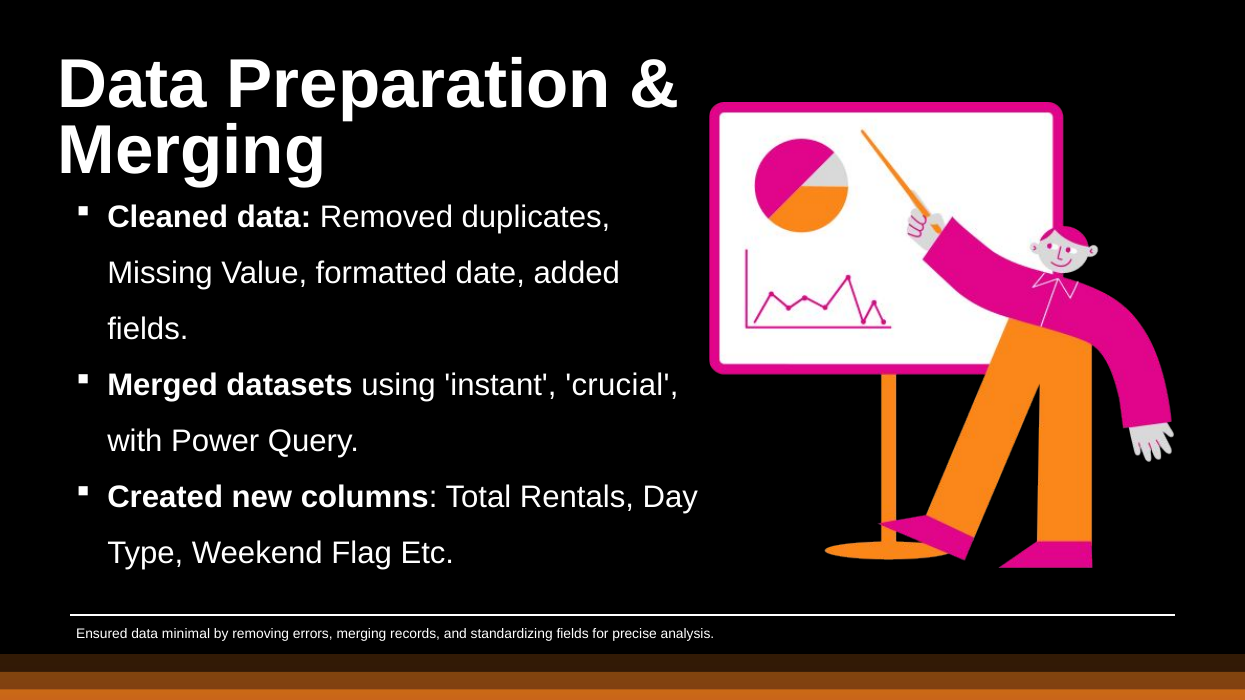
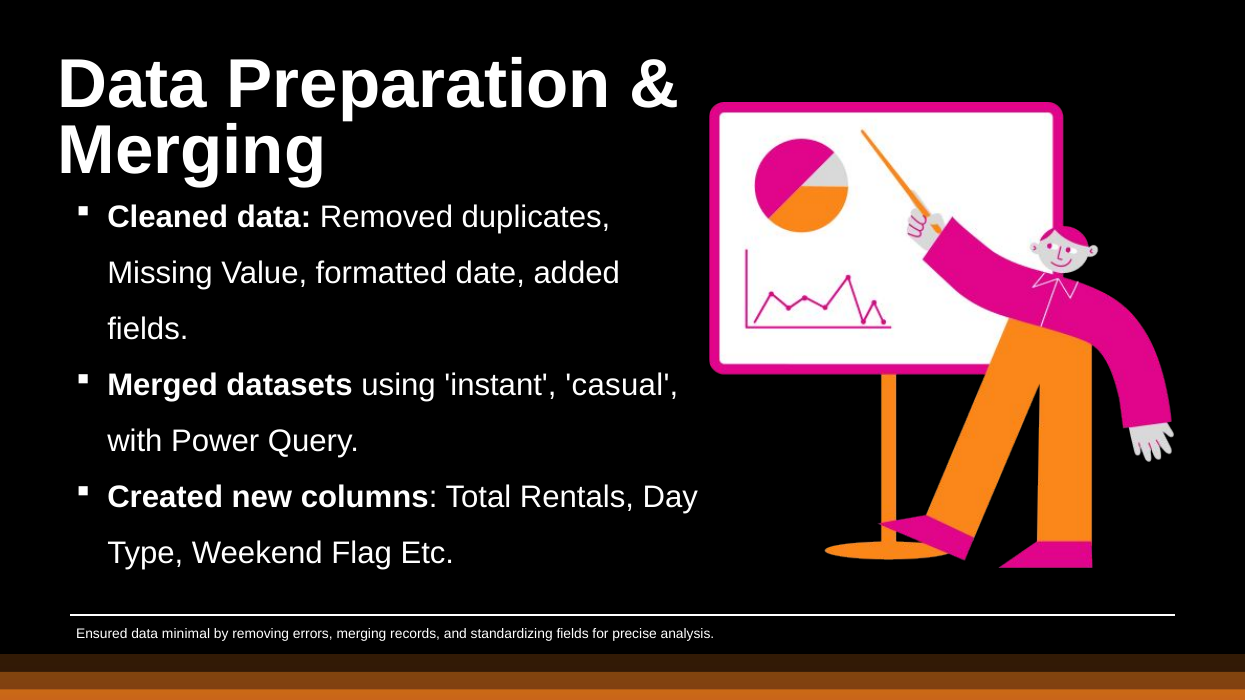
crucial: crucial -> casual
